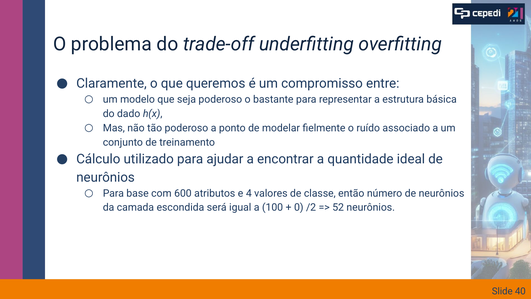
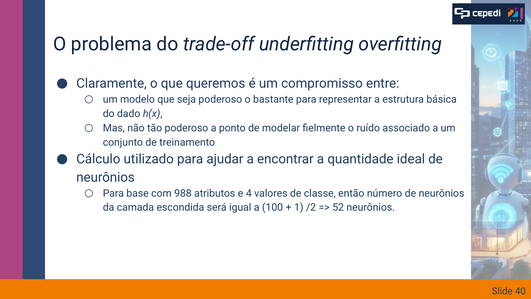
600: 600 -> 988
0: 0 -> 1
